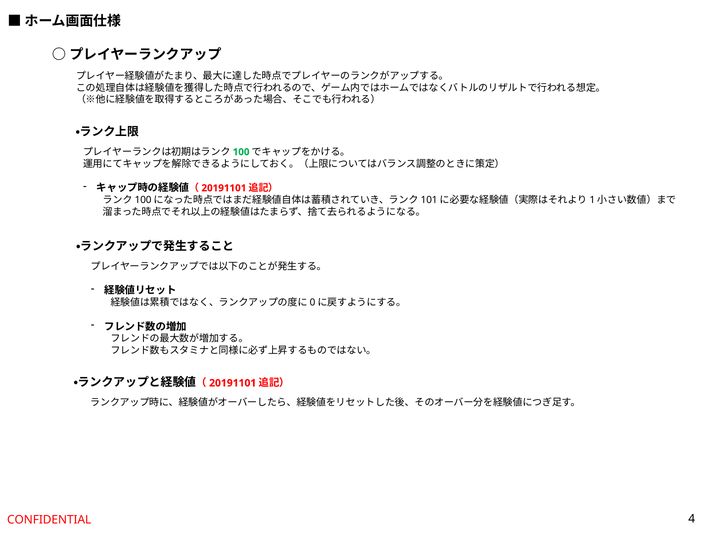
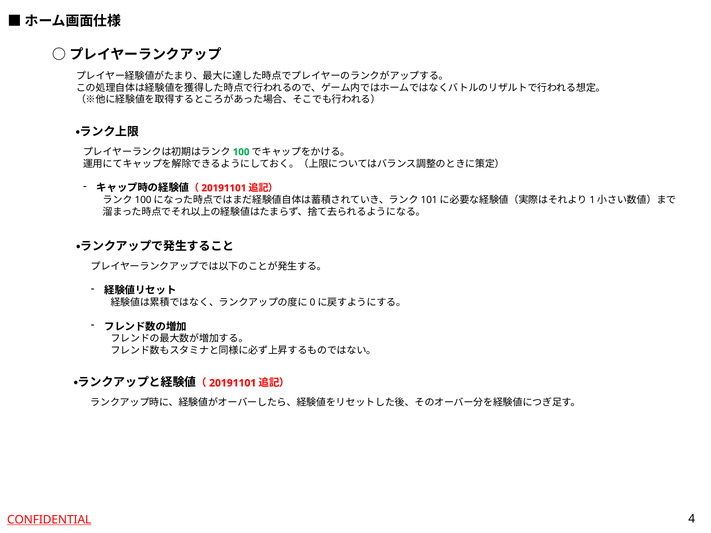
CONFIDENTIAL underline: none -> present
